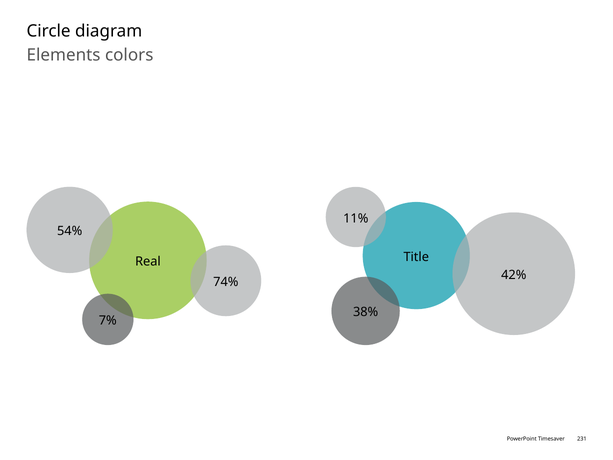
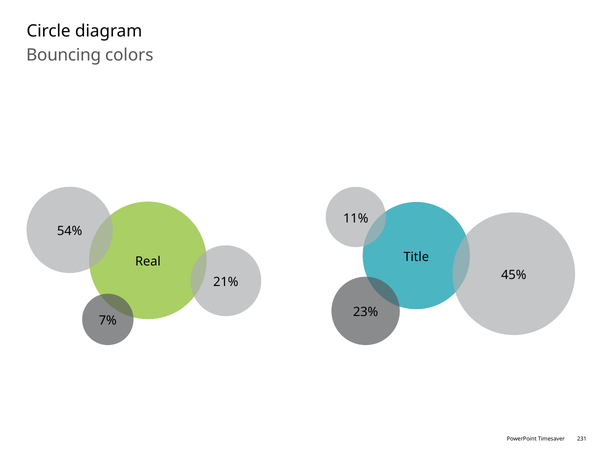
Elements: Elements -> Bouncing
42%: 42% -> 45%
74%: 74% -> 21%
38%: 38% -> 23%
